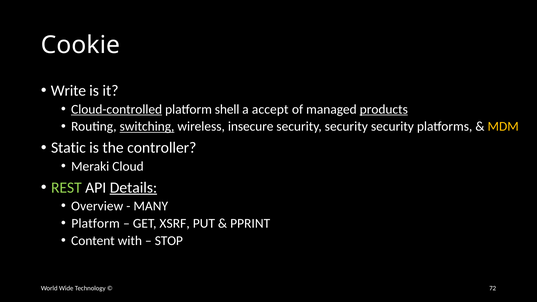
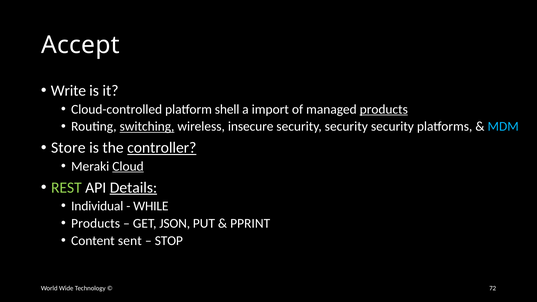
Cookie: Cookie -> Accept
Cloud-controlled underline: present -> none
accept: accept -> import
MDM colour: yellow -> light blue
Static: Static -> Store
controller underline: none -> present
Cloud underline: none -> present
Overview: Overview -> Individual
MANY: MANY -> WHILE
Platform at (96, 223): Platform -> Products
XSRF: XSRF -> JSON
with: with -> sent
